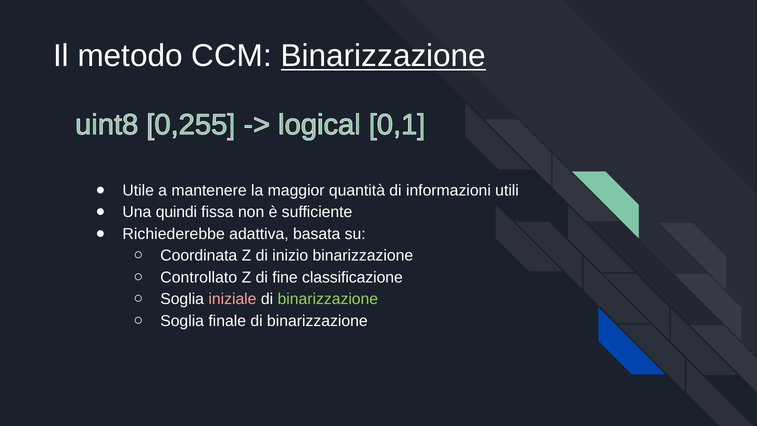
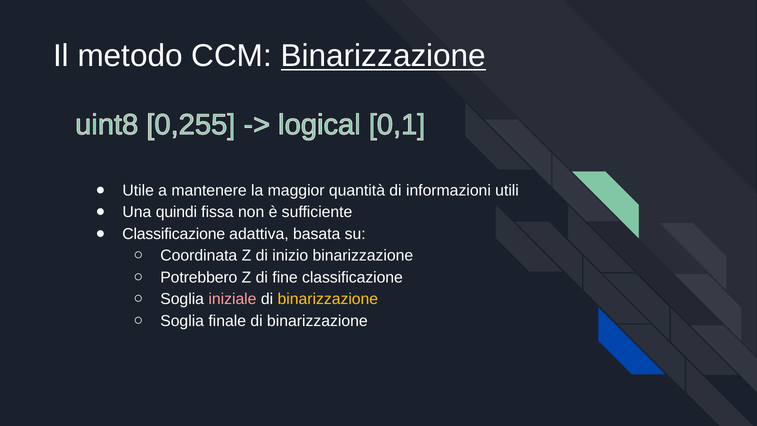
Richiederebbe at (174, 234): Richiederebbe -> Classificazione
Controllato: Controllato -> Potrebbero
binarizzazione at (328, 299) colour: light green -> yellow
